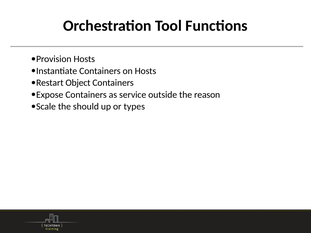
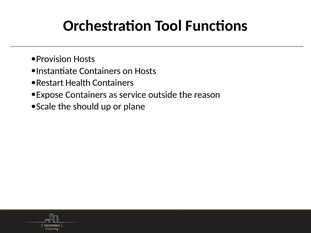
Object: Object -> Health
types: types -> plane
